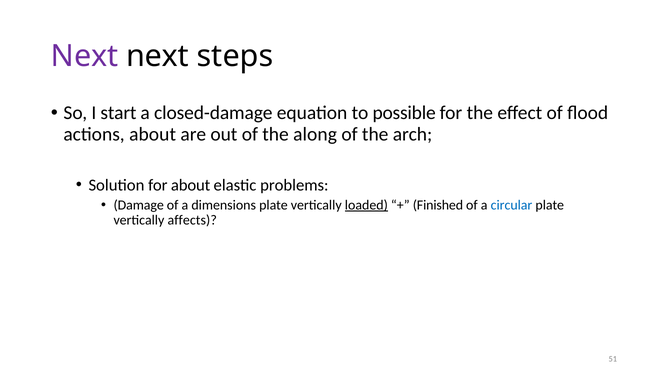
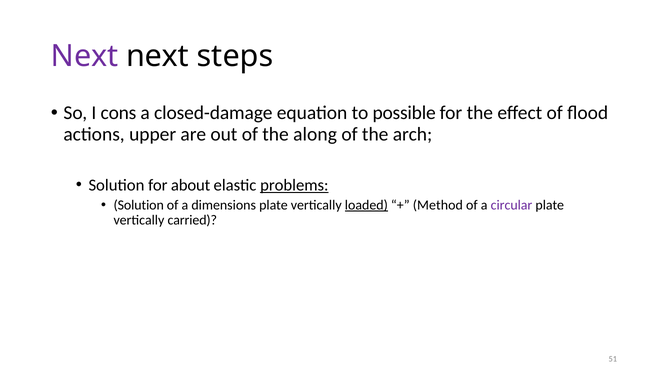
start: start -> cons
actions about: about -> upper
problems underline: none -> present
Damage at (139, 205): Damage -> Solution
Finished: Finished -> Method
circular colour: blue -> purple
affects: affects -> carried
